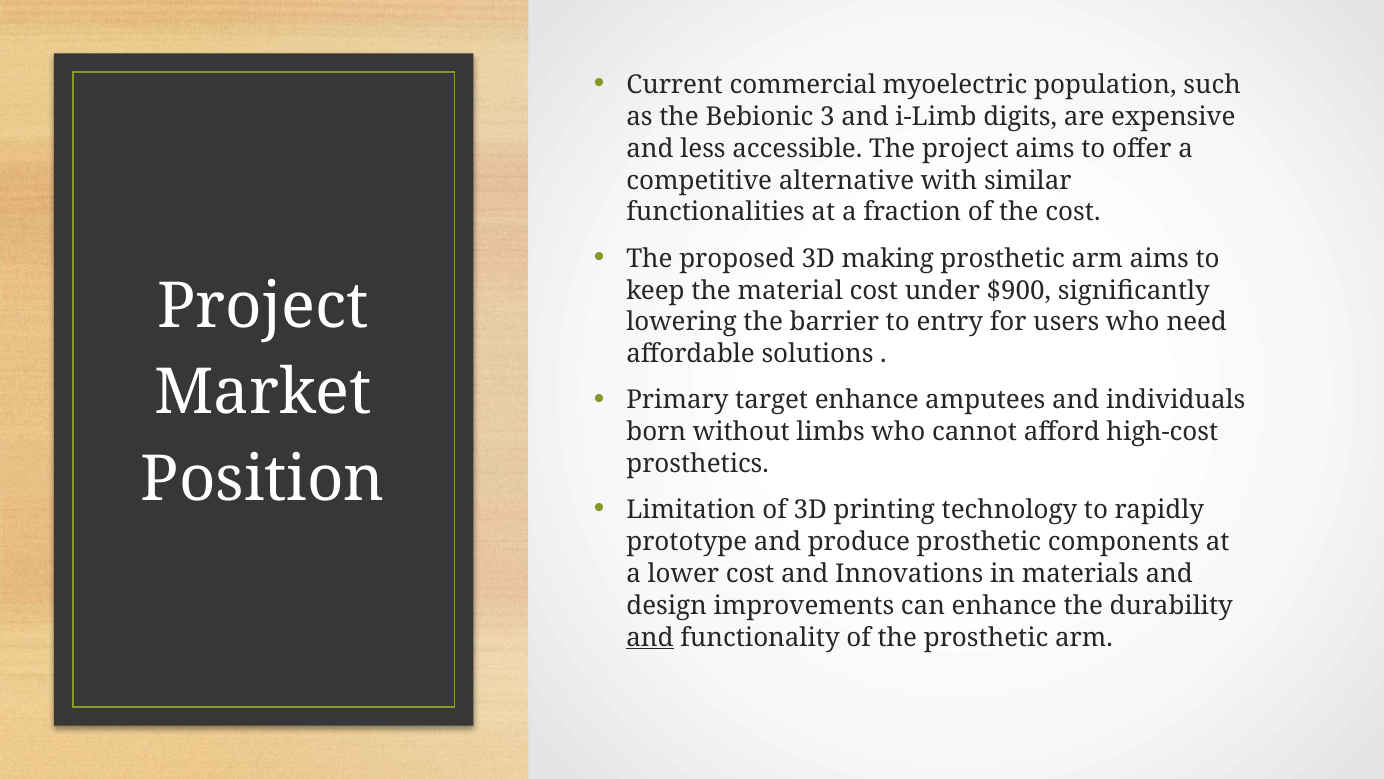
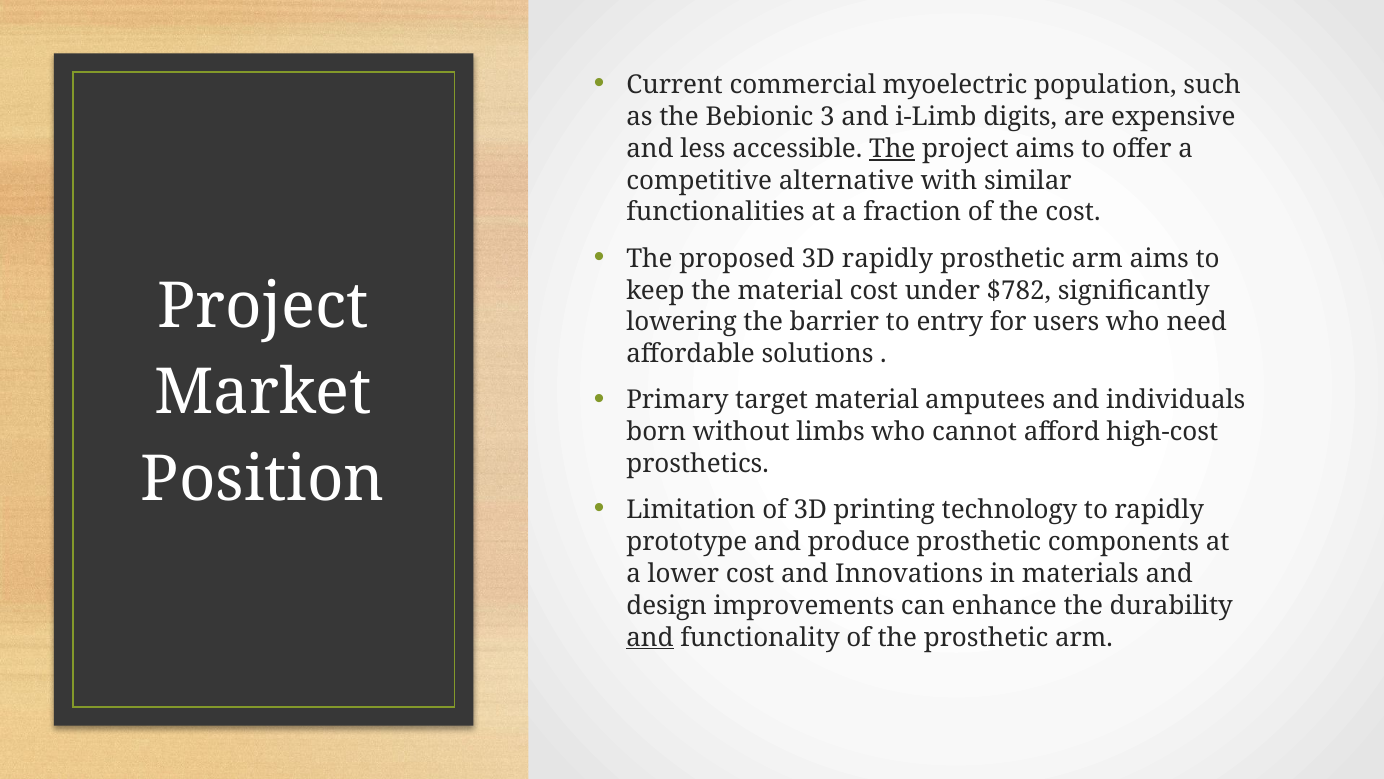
The at (892, 149) underline: none -> present
3D making: making -> rapidly
$900: $900 -> $782
target enhance: enhance -> material
